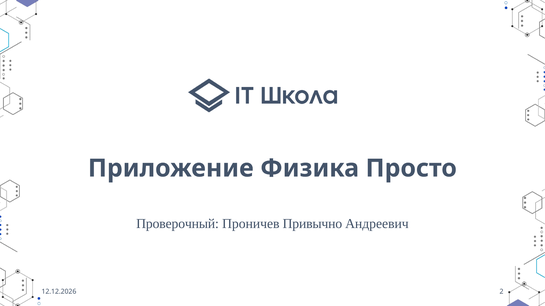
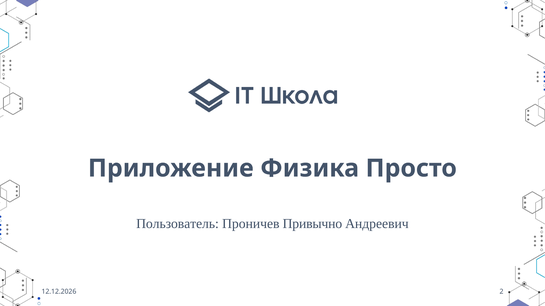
Проверочный: Проверочный -> Пользователь
